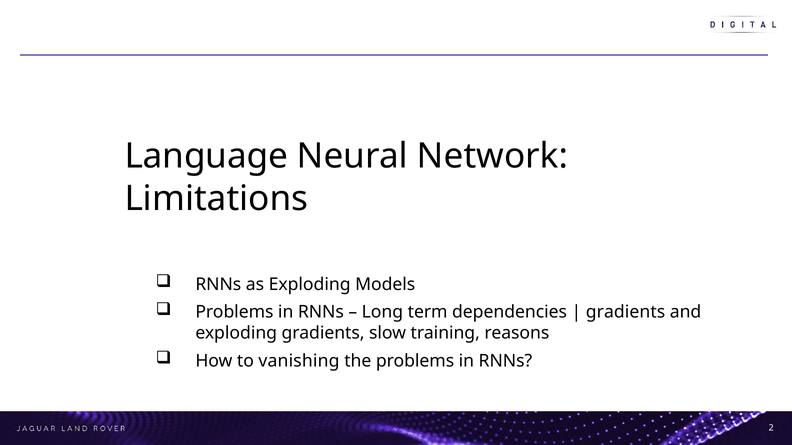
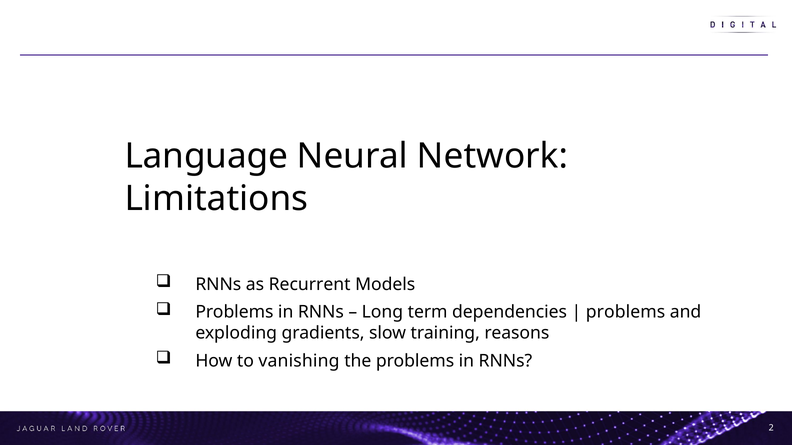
as Exploding: Exploding -> Recurrent
gradients at (626, 312): gradients -> problems
